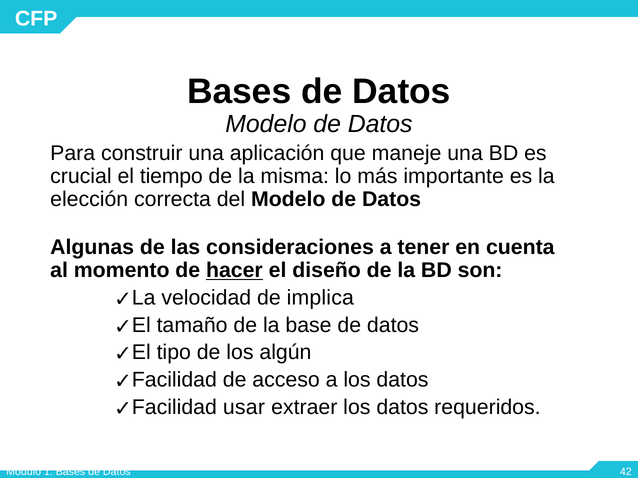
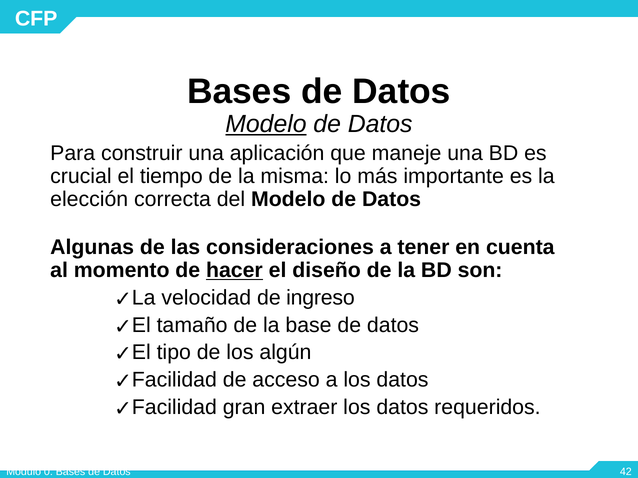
Modelo at (266, 124) underline: none -> present
implica: implica -> ingreso
usar: usar -> gran
1: 1 -> 0
